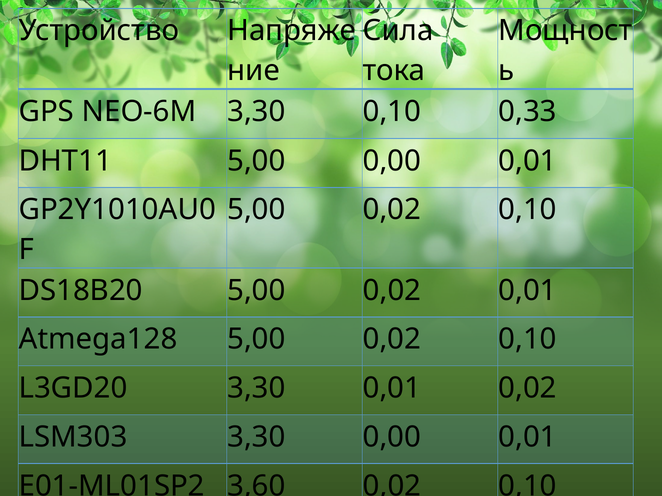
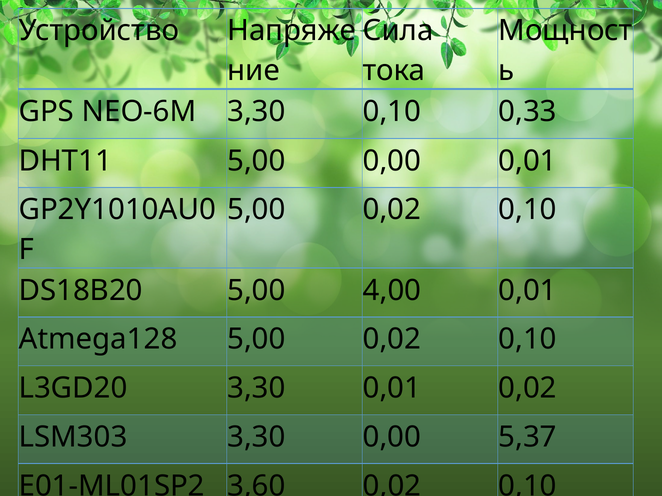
DS18B20 5,00 0,02: 0,02 -> 4,00
3,30 0,00 0,01: 0,01 -> 5,37
